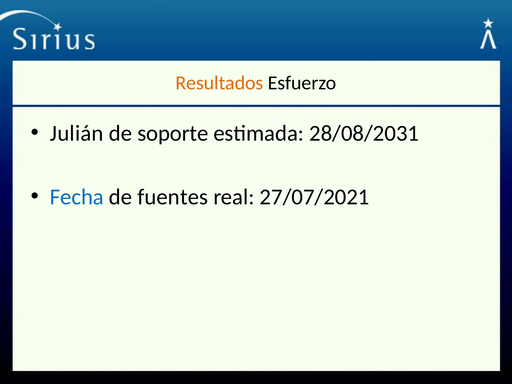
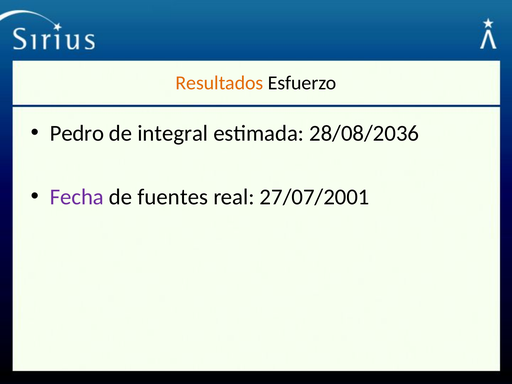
Julián: Julián -> Pedro
soporte: soporte -> integral
28/08/2031: 28/08/2031 -> 28/08/2036
Fecha colour: blue -> purple
27/07/2021: 27/07/2021 -> 27/07/2001
